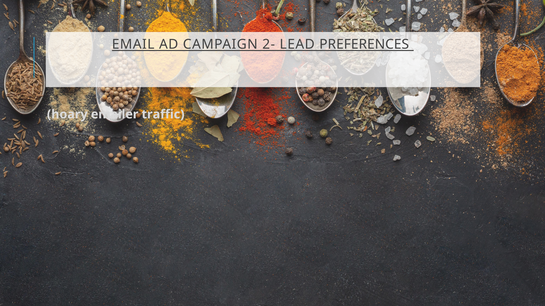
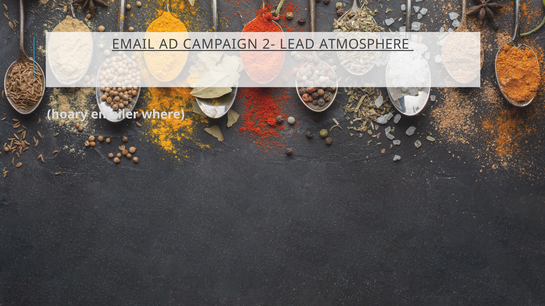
PREFERENCES: PREFERENCES -> ATMOSPHERE
traffic: traffic -> where
